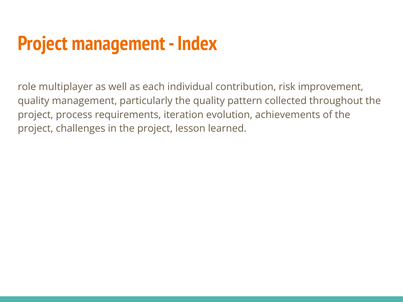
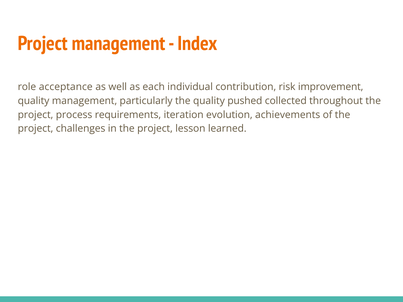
multiplayer: multiplayer -> acceptance
pattern: pattern -> pushed
